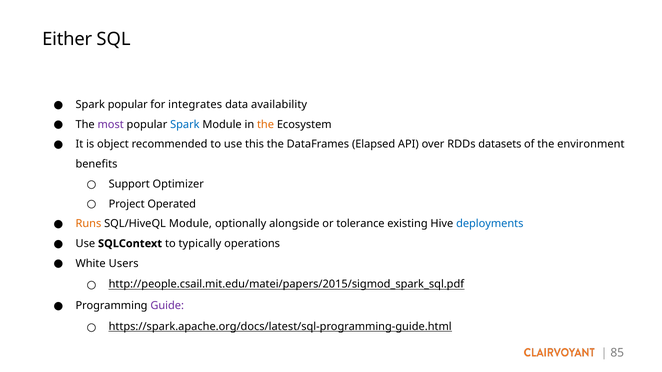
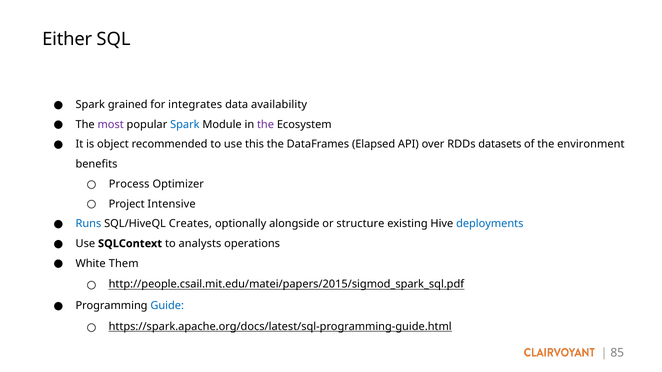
Spark popular: popular -> grained
the at (266, 125) colour: orange -> purple
Support: Support -> Process
Operated: Operated -> Intensive
Runs colour: orange -> blue
SQL/HiveQL Module: Module -> Creates
tolerance: tolerance -> structure
typically: typically -> analysts
Users: Users -> Them
Guide colour: purple -> blue
